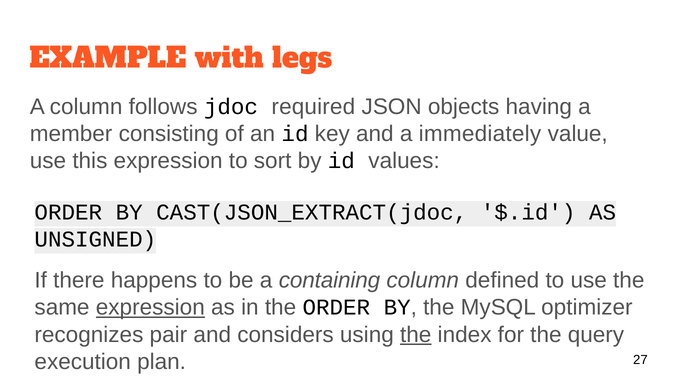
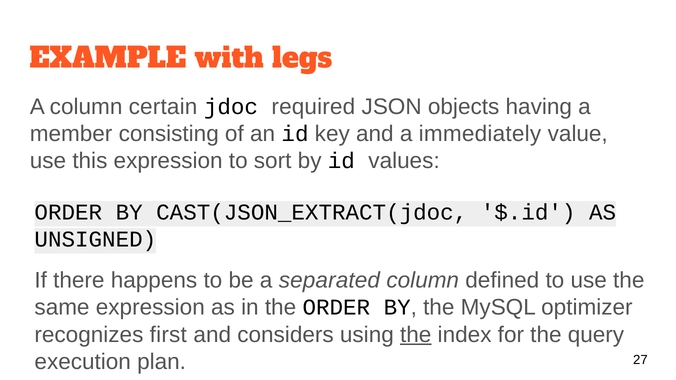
follows: follows -> certain
containing: containing -> separated
expression at (150, 308) underline: present -> none
pair: pair -> first
